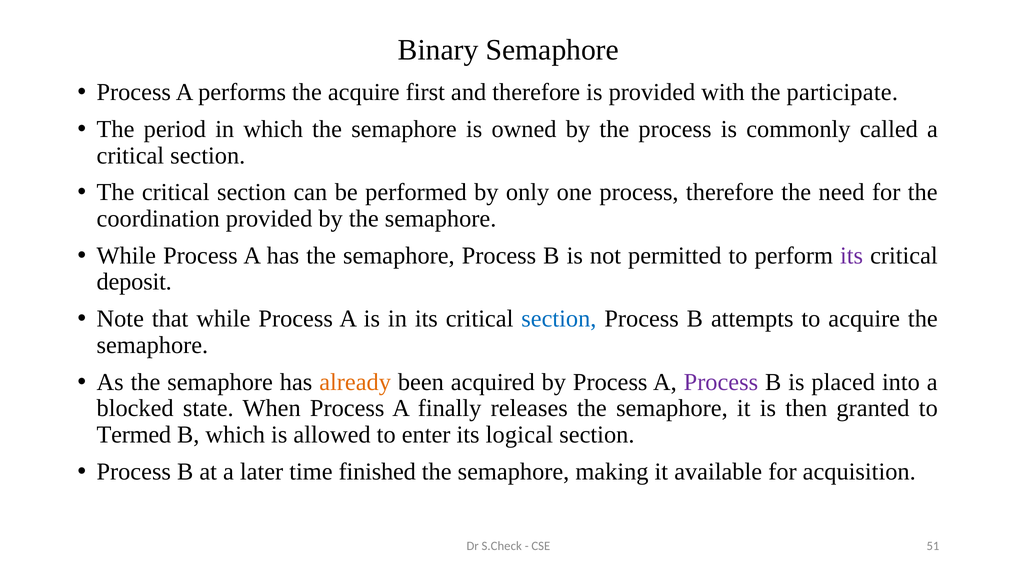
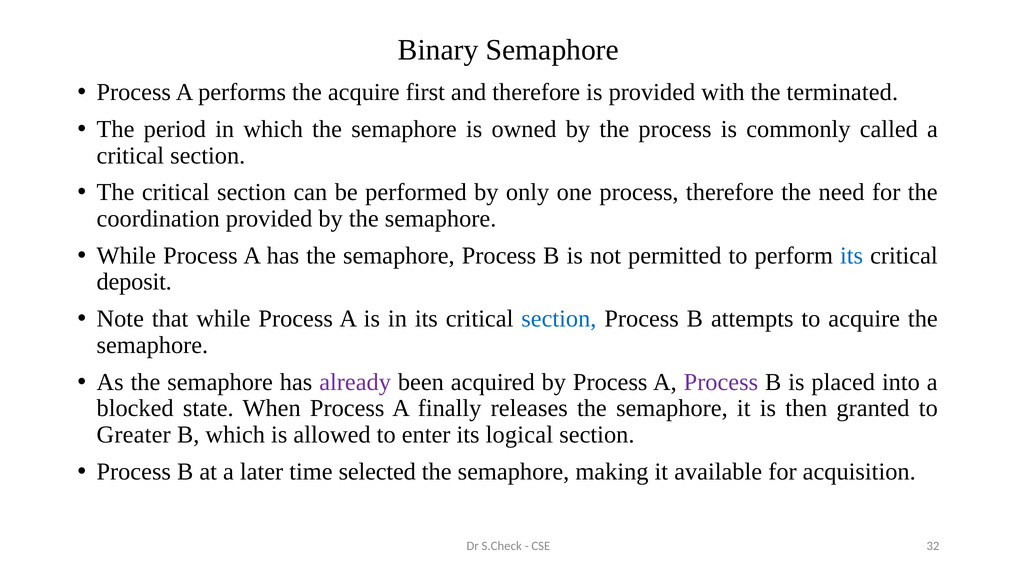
participate: participate -> terminated
its at (852, 256) colour: purple -> blue
already colour: orange -> purple
Termed: Termed -> Greater
finished: finished -> selected
51: 51 -> 32
